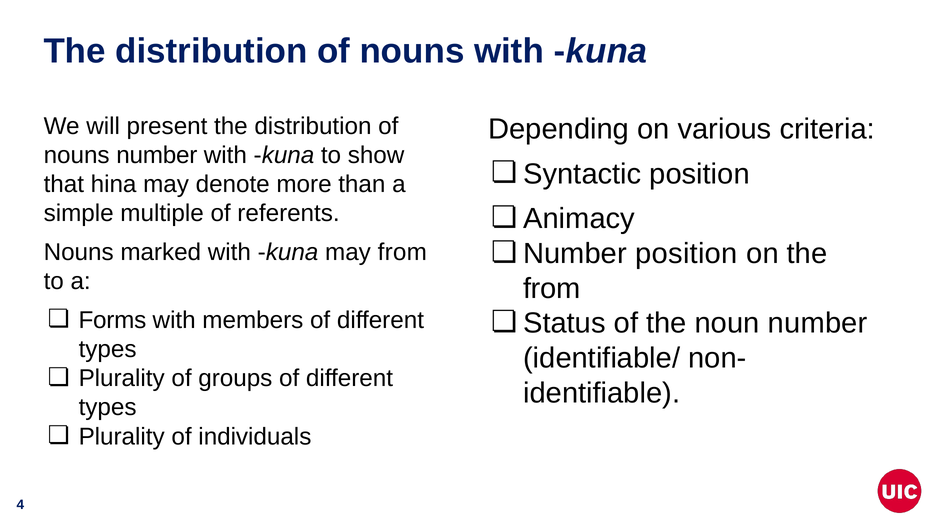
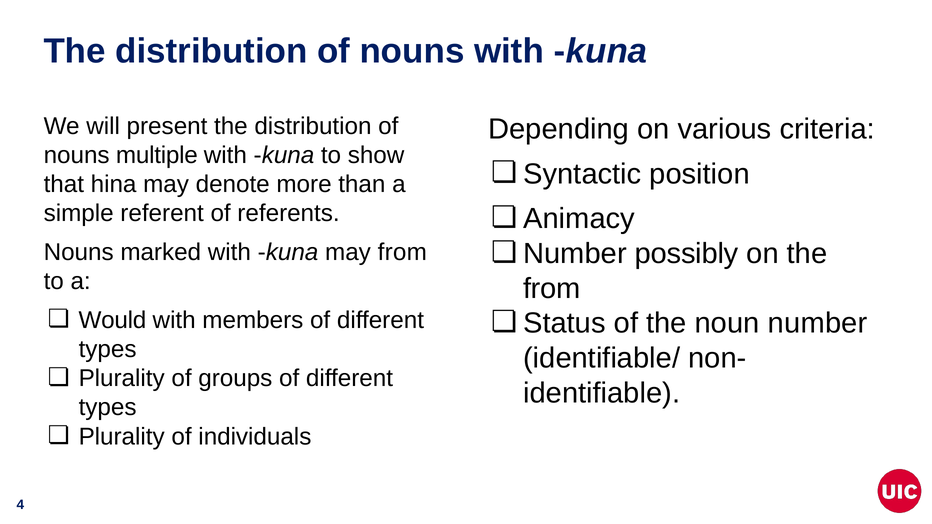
nouns number: number -> multiple
multiple: multiple -> referent
position at (686, 254): position -> possibly
Forms: Forms -> Would
